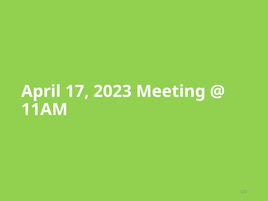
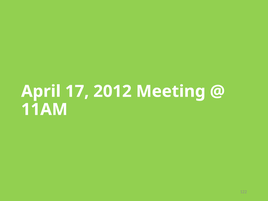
2023: 2023 -> 2012
